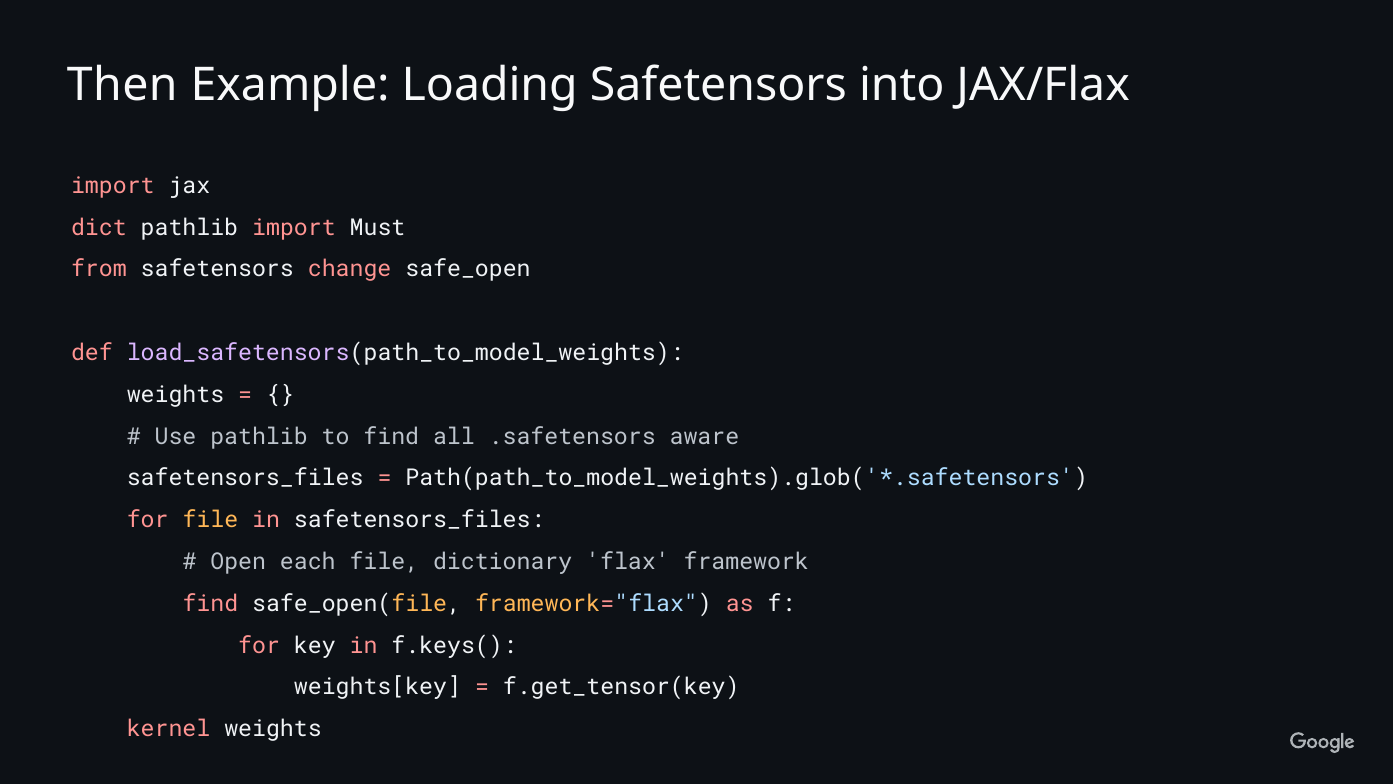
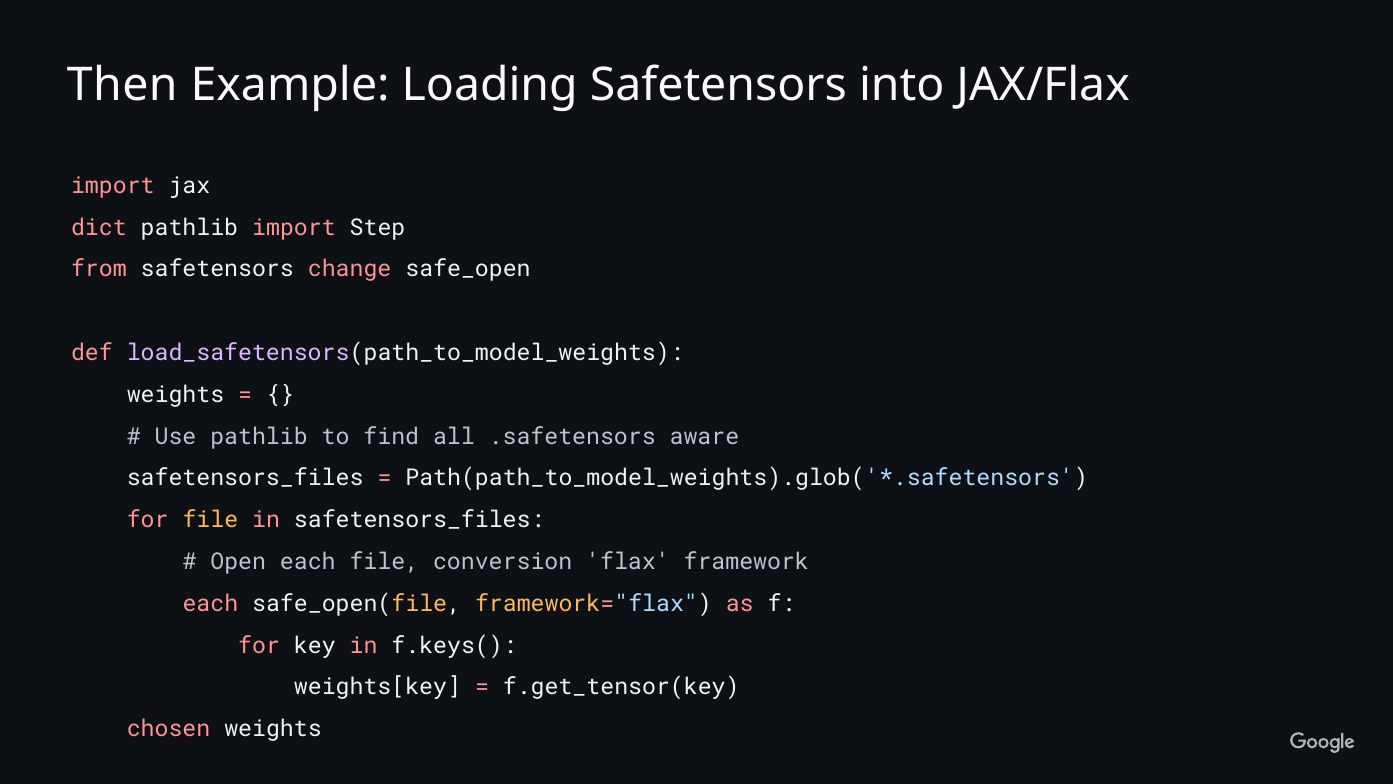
Must: Must -> Step
dictionary: dictionary -> conversion
find at (210, 603): find -> each
kernel: kernel -> chosen
